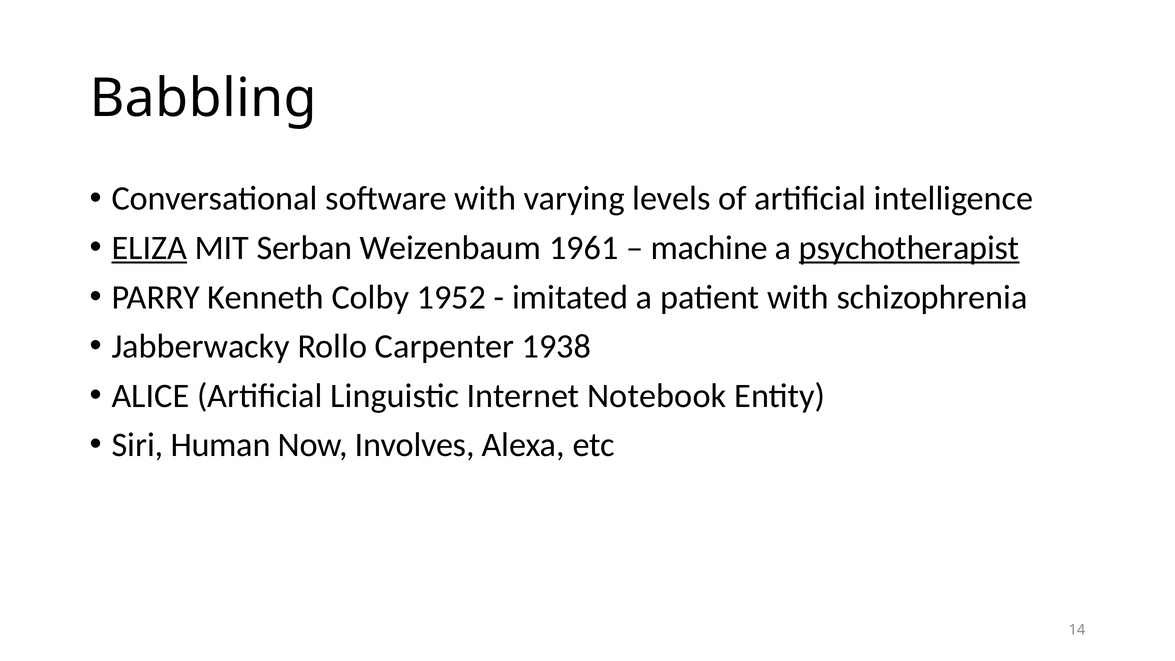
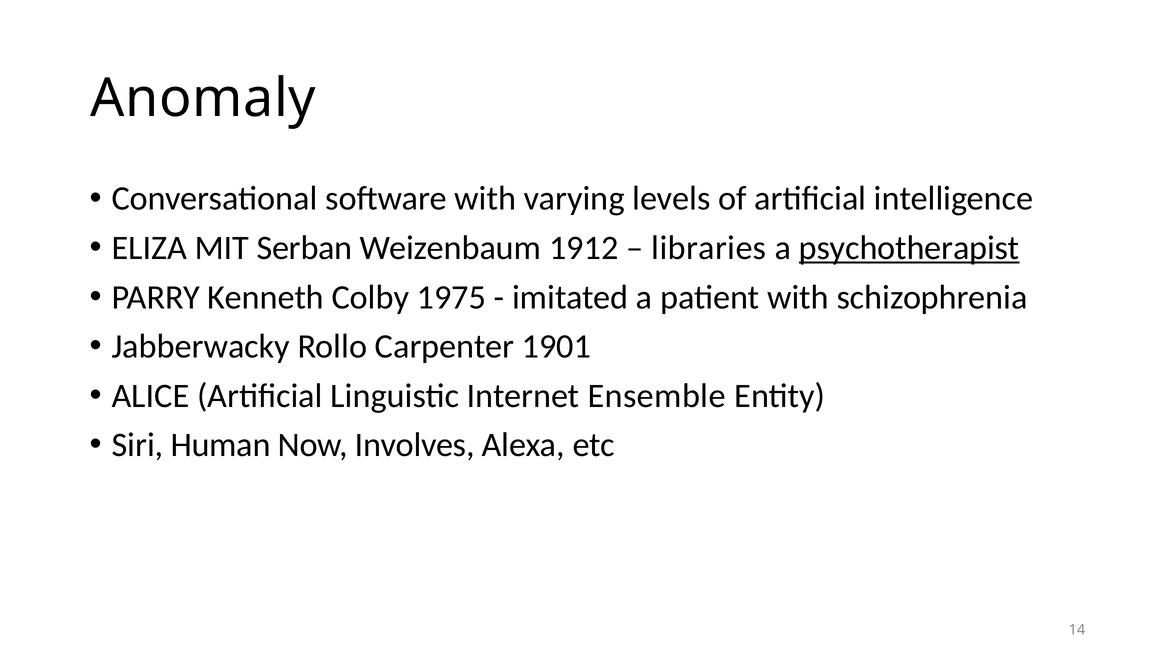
Babbling: Babbling -> Anomaly
ELIZA underline: present -> none
1961: 1961 -> 1912
machine: machine -> libraries
1952: 1952 -> 1975
1938: 1938 -> 1901
Notebook: Notebook -> Ensemble
